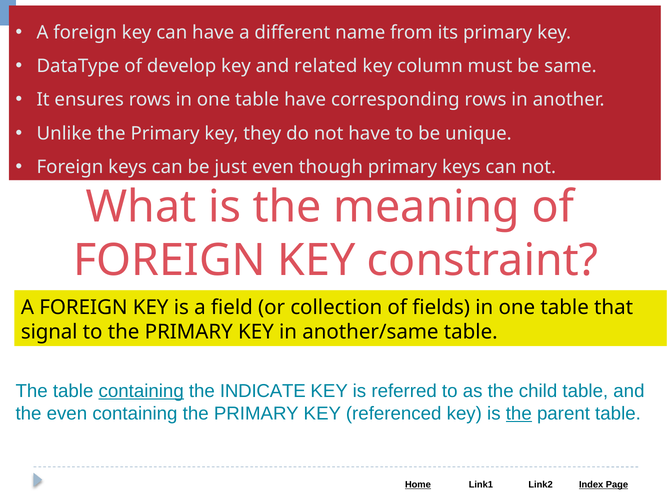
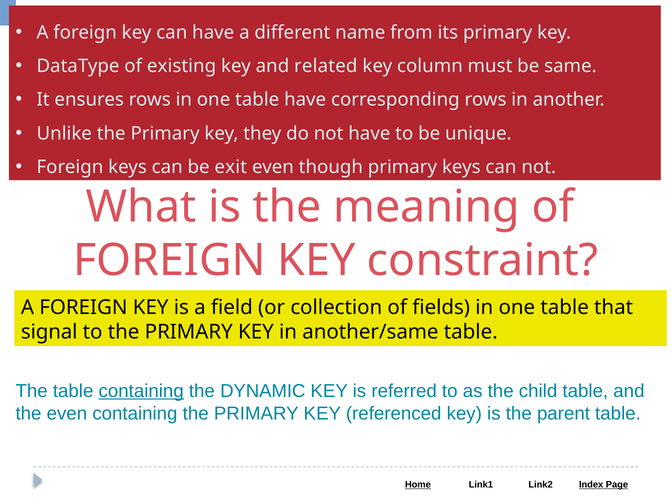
develop: develop -> existing
just: just -> exit
INDICATE: INDICATE -> DYNAMIC
the at (519, 413) underline: present -> none
